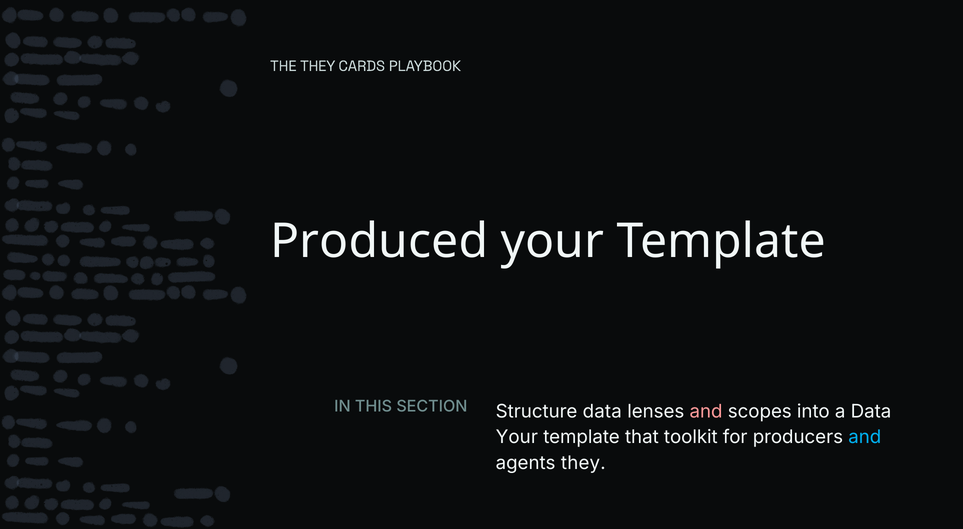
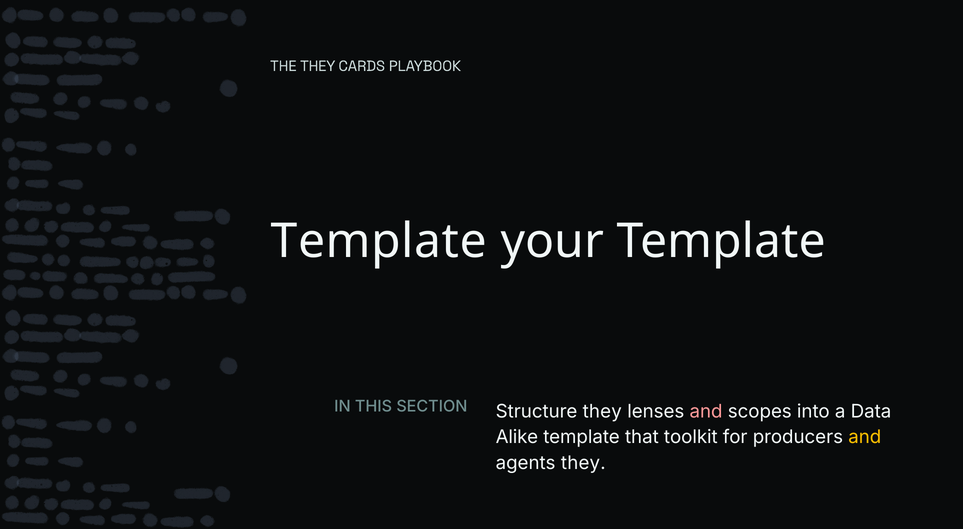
Produced at (379, 242): Produced -> Template
Structure data: data -> they
Your at (517, 438): Your -> Alike
and at (865, 438) colour: light blue -> yellow
